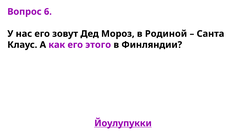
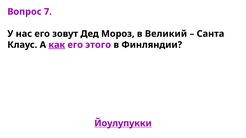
6: 6 -> 7
Родиной: Родиной -> Великий
как underline: none -> present
